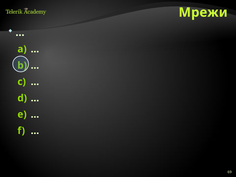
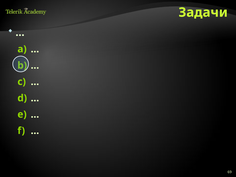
Мрежи: Мрежи -> Задачи
